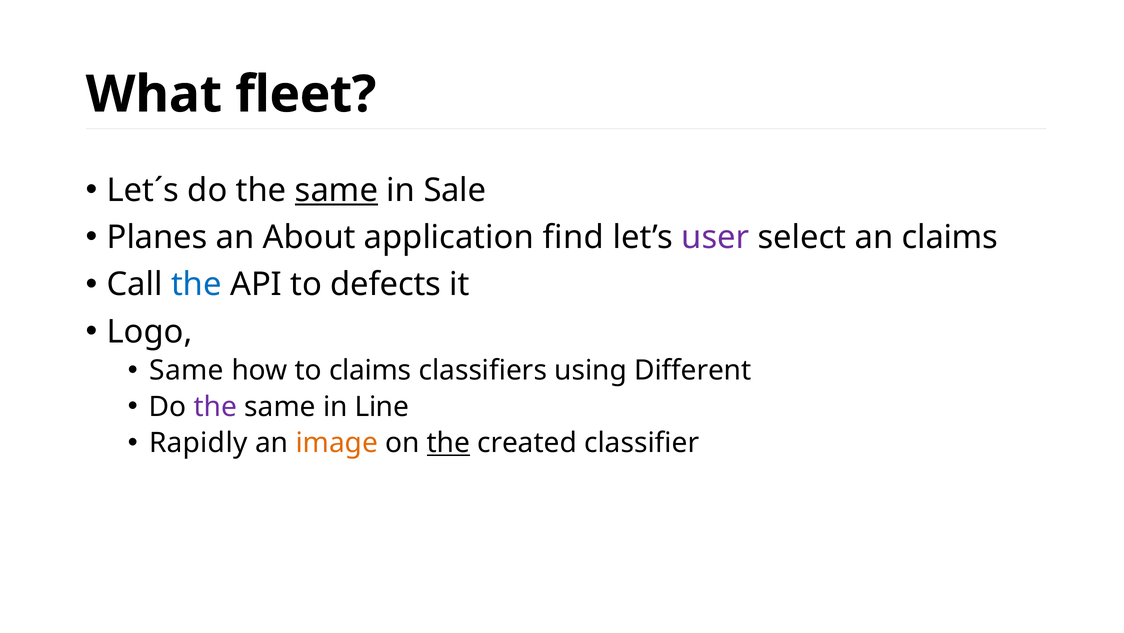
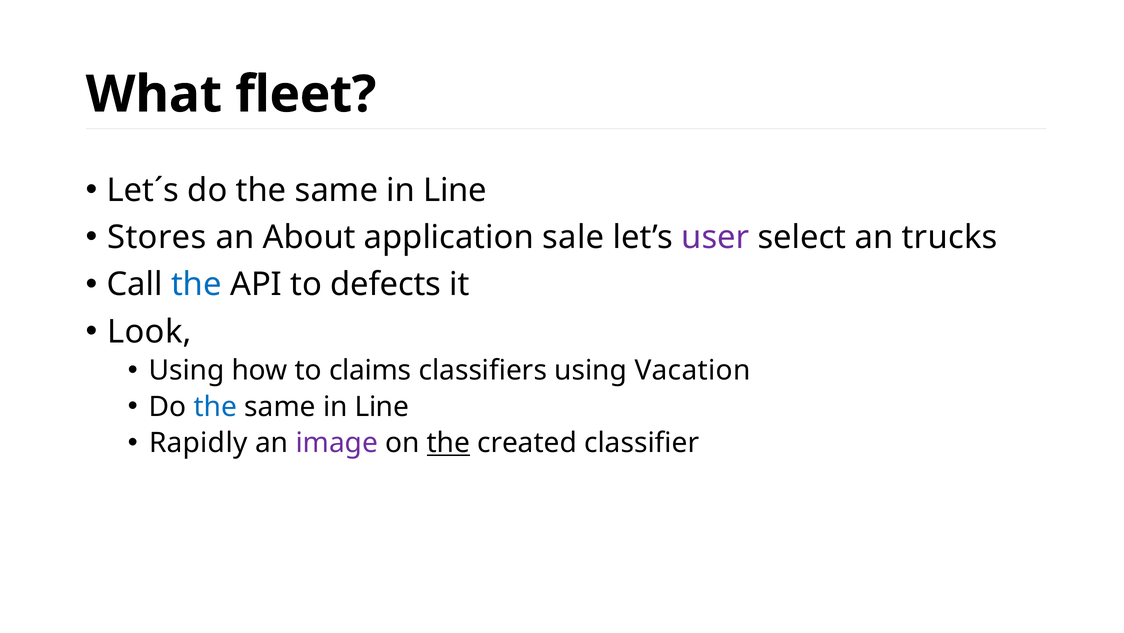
same at (336, 190) underline: present -> none
Sale at (455, 190): Sale -> Line
Planes: Planes -> Stores
find: find -> sale
an claims: claims -> trucks
Logo: Logo -> Look
Same at (186, 370): Same -> Using
Different: Different -> Vacation
the at (215, 406) colour: purple -> blue
image colour: orange -> purple
